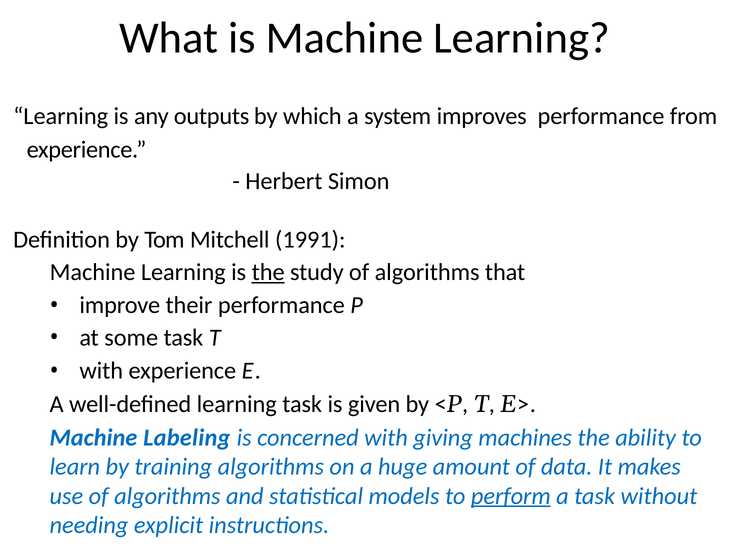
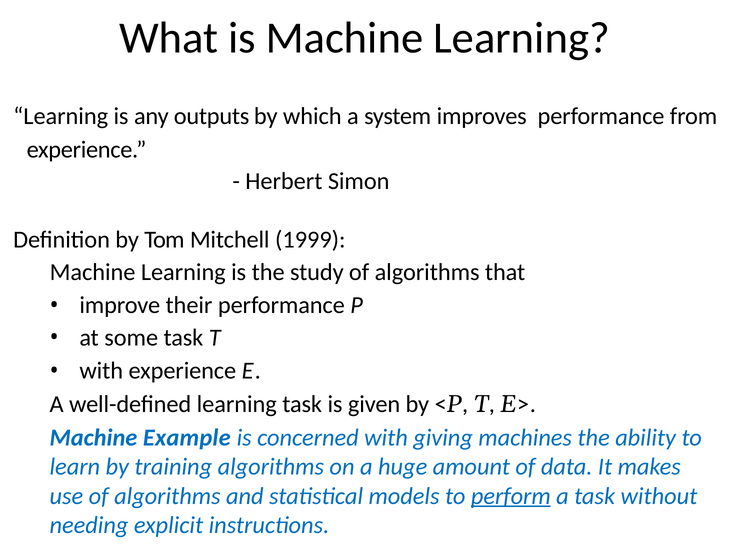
1991: 1991 -> 1999
the at (268, 272) underline: present -> none
Labeling: Labeling -> Example
